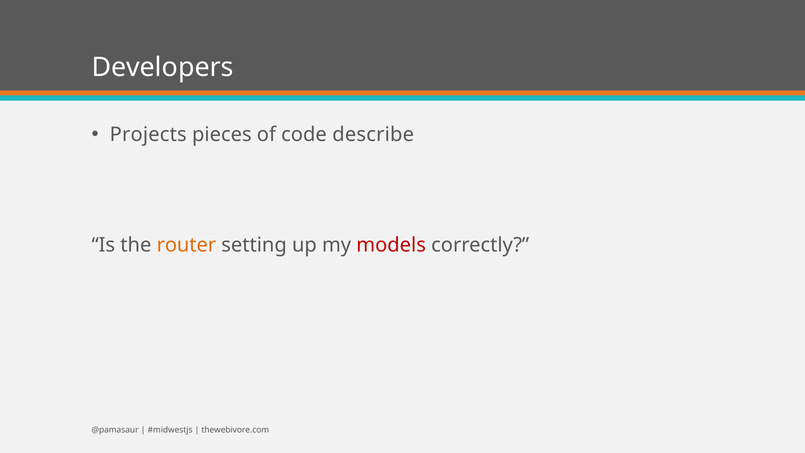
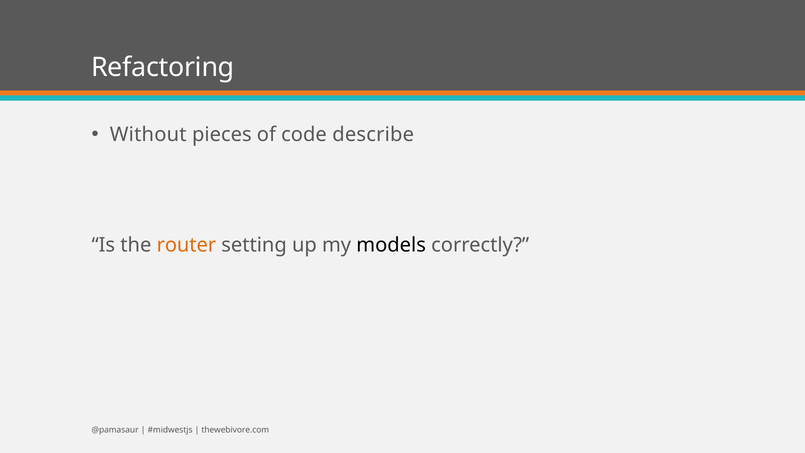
Developers: Developers -> Refactoring
Projects: Projects -> Without
models colour: red -> black
